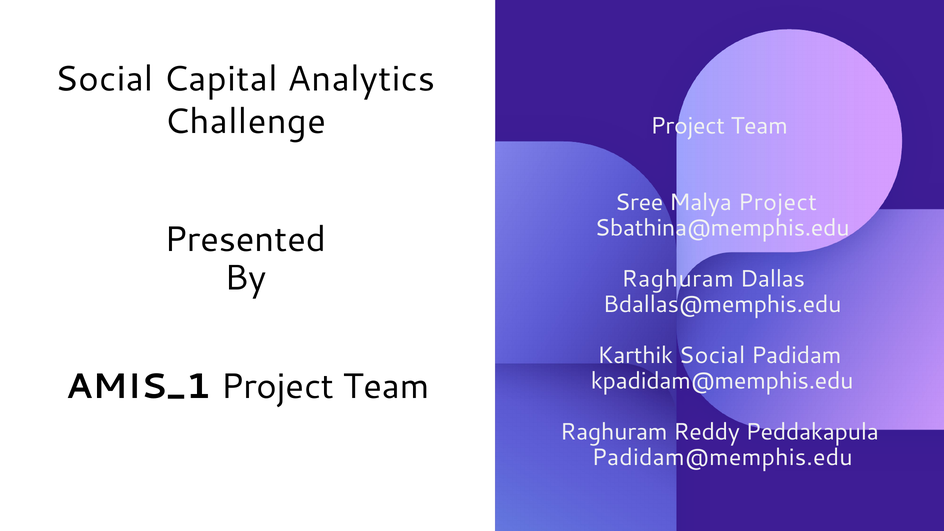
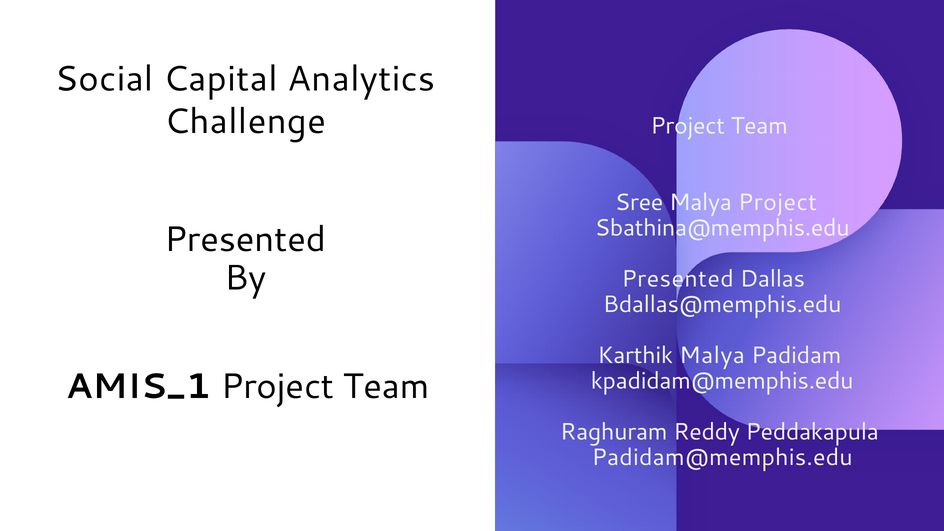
Raghuram at (678, 279): Raghuram -> Presented
Karthik Social: Social -> Malya
